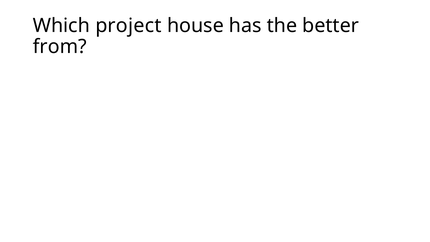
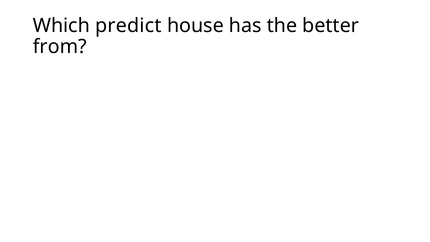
project: project -> predict
